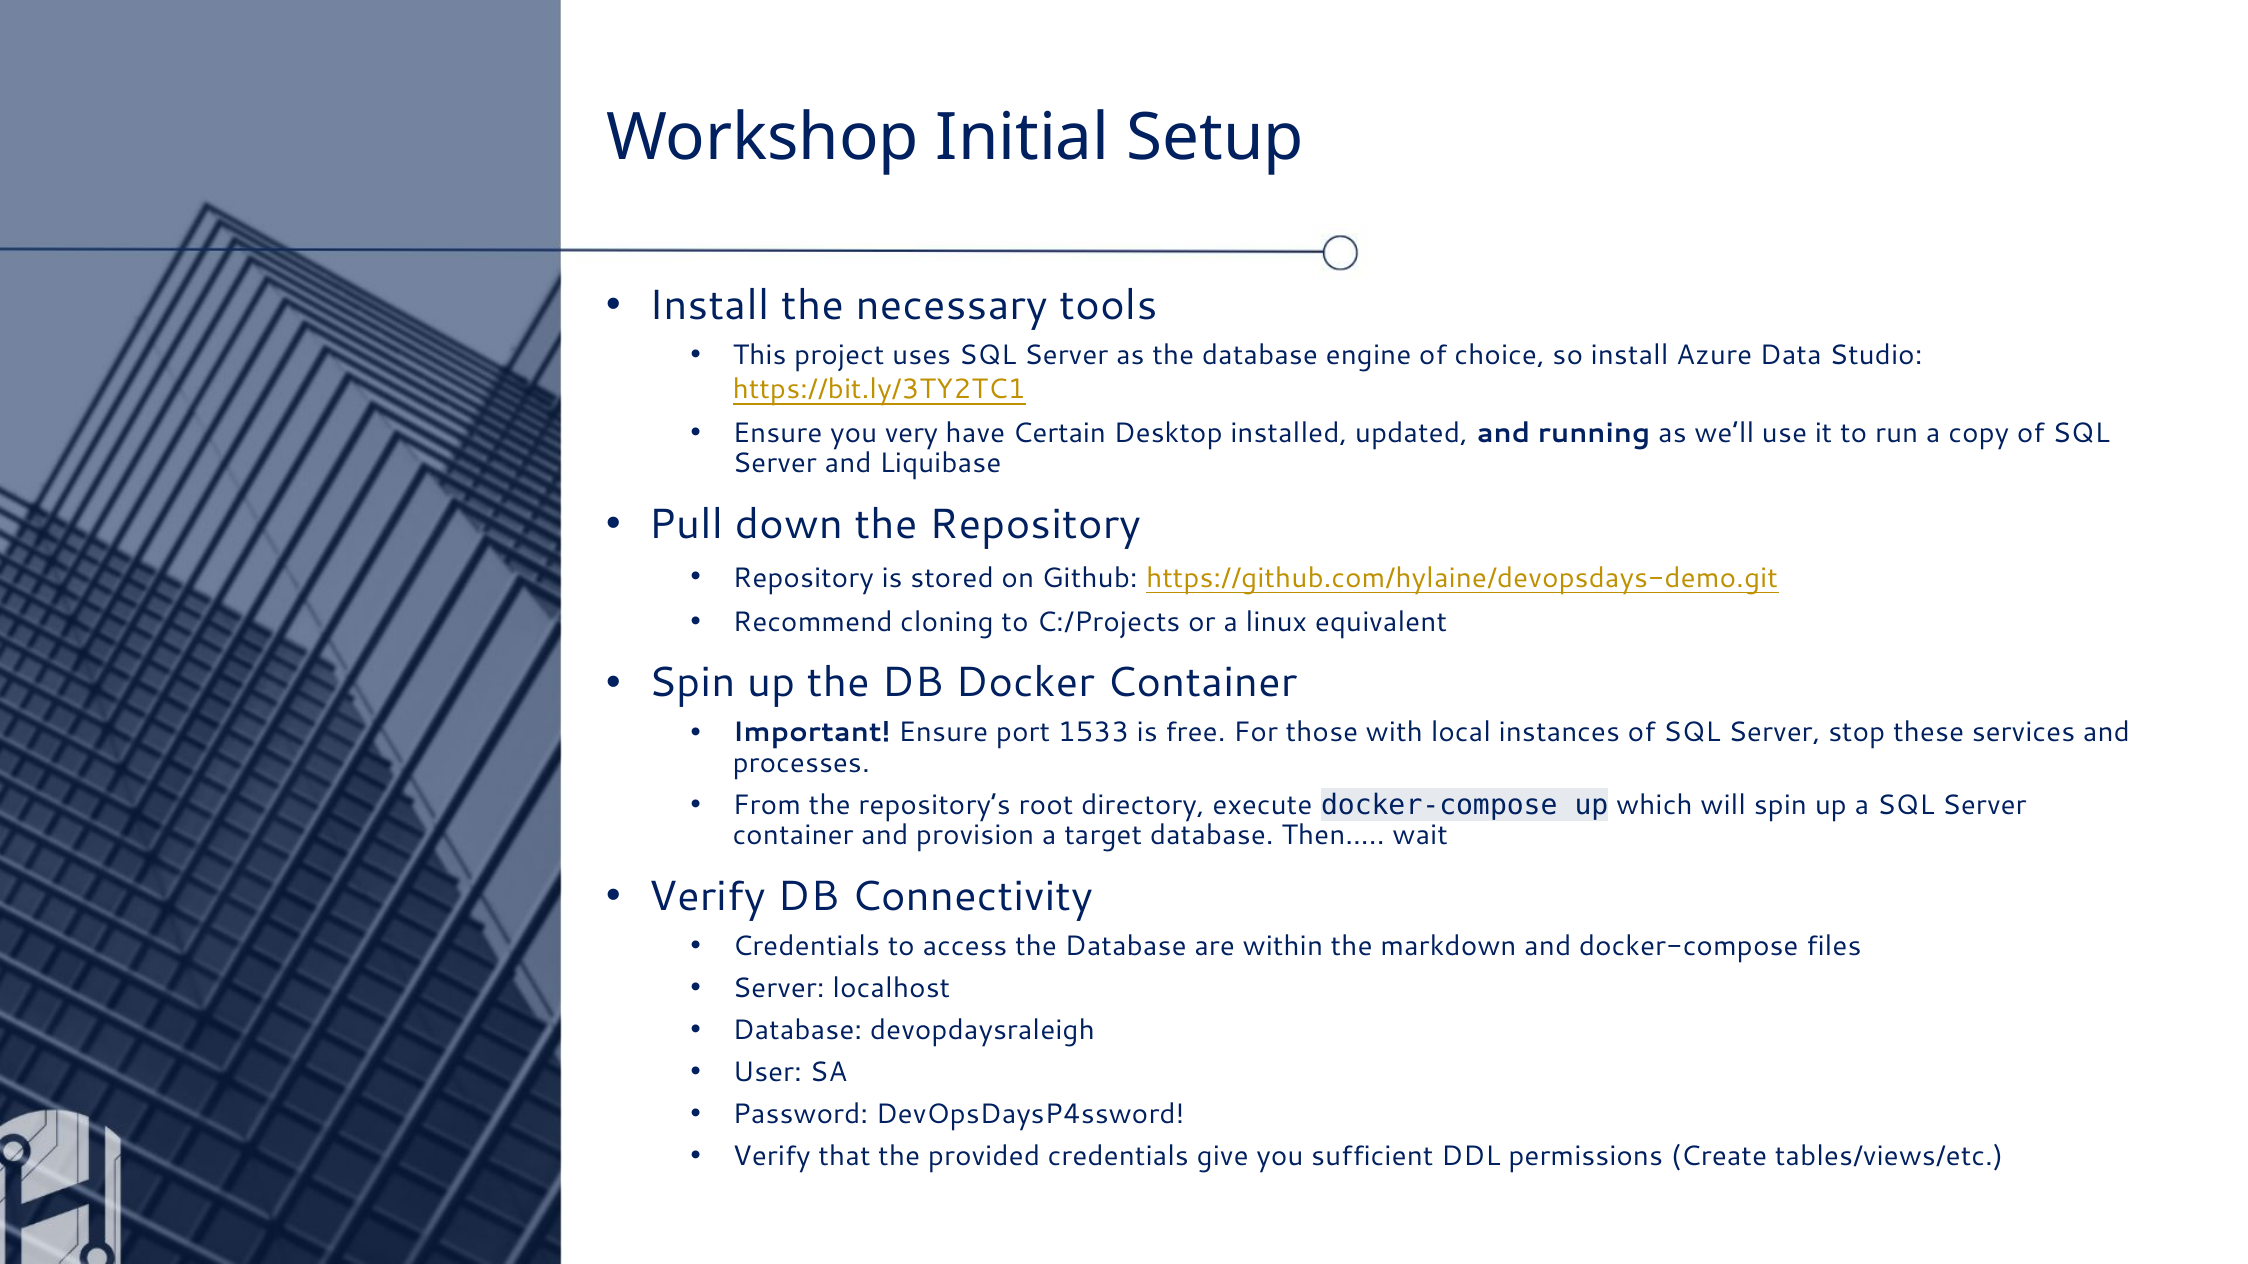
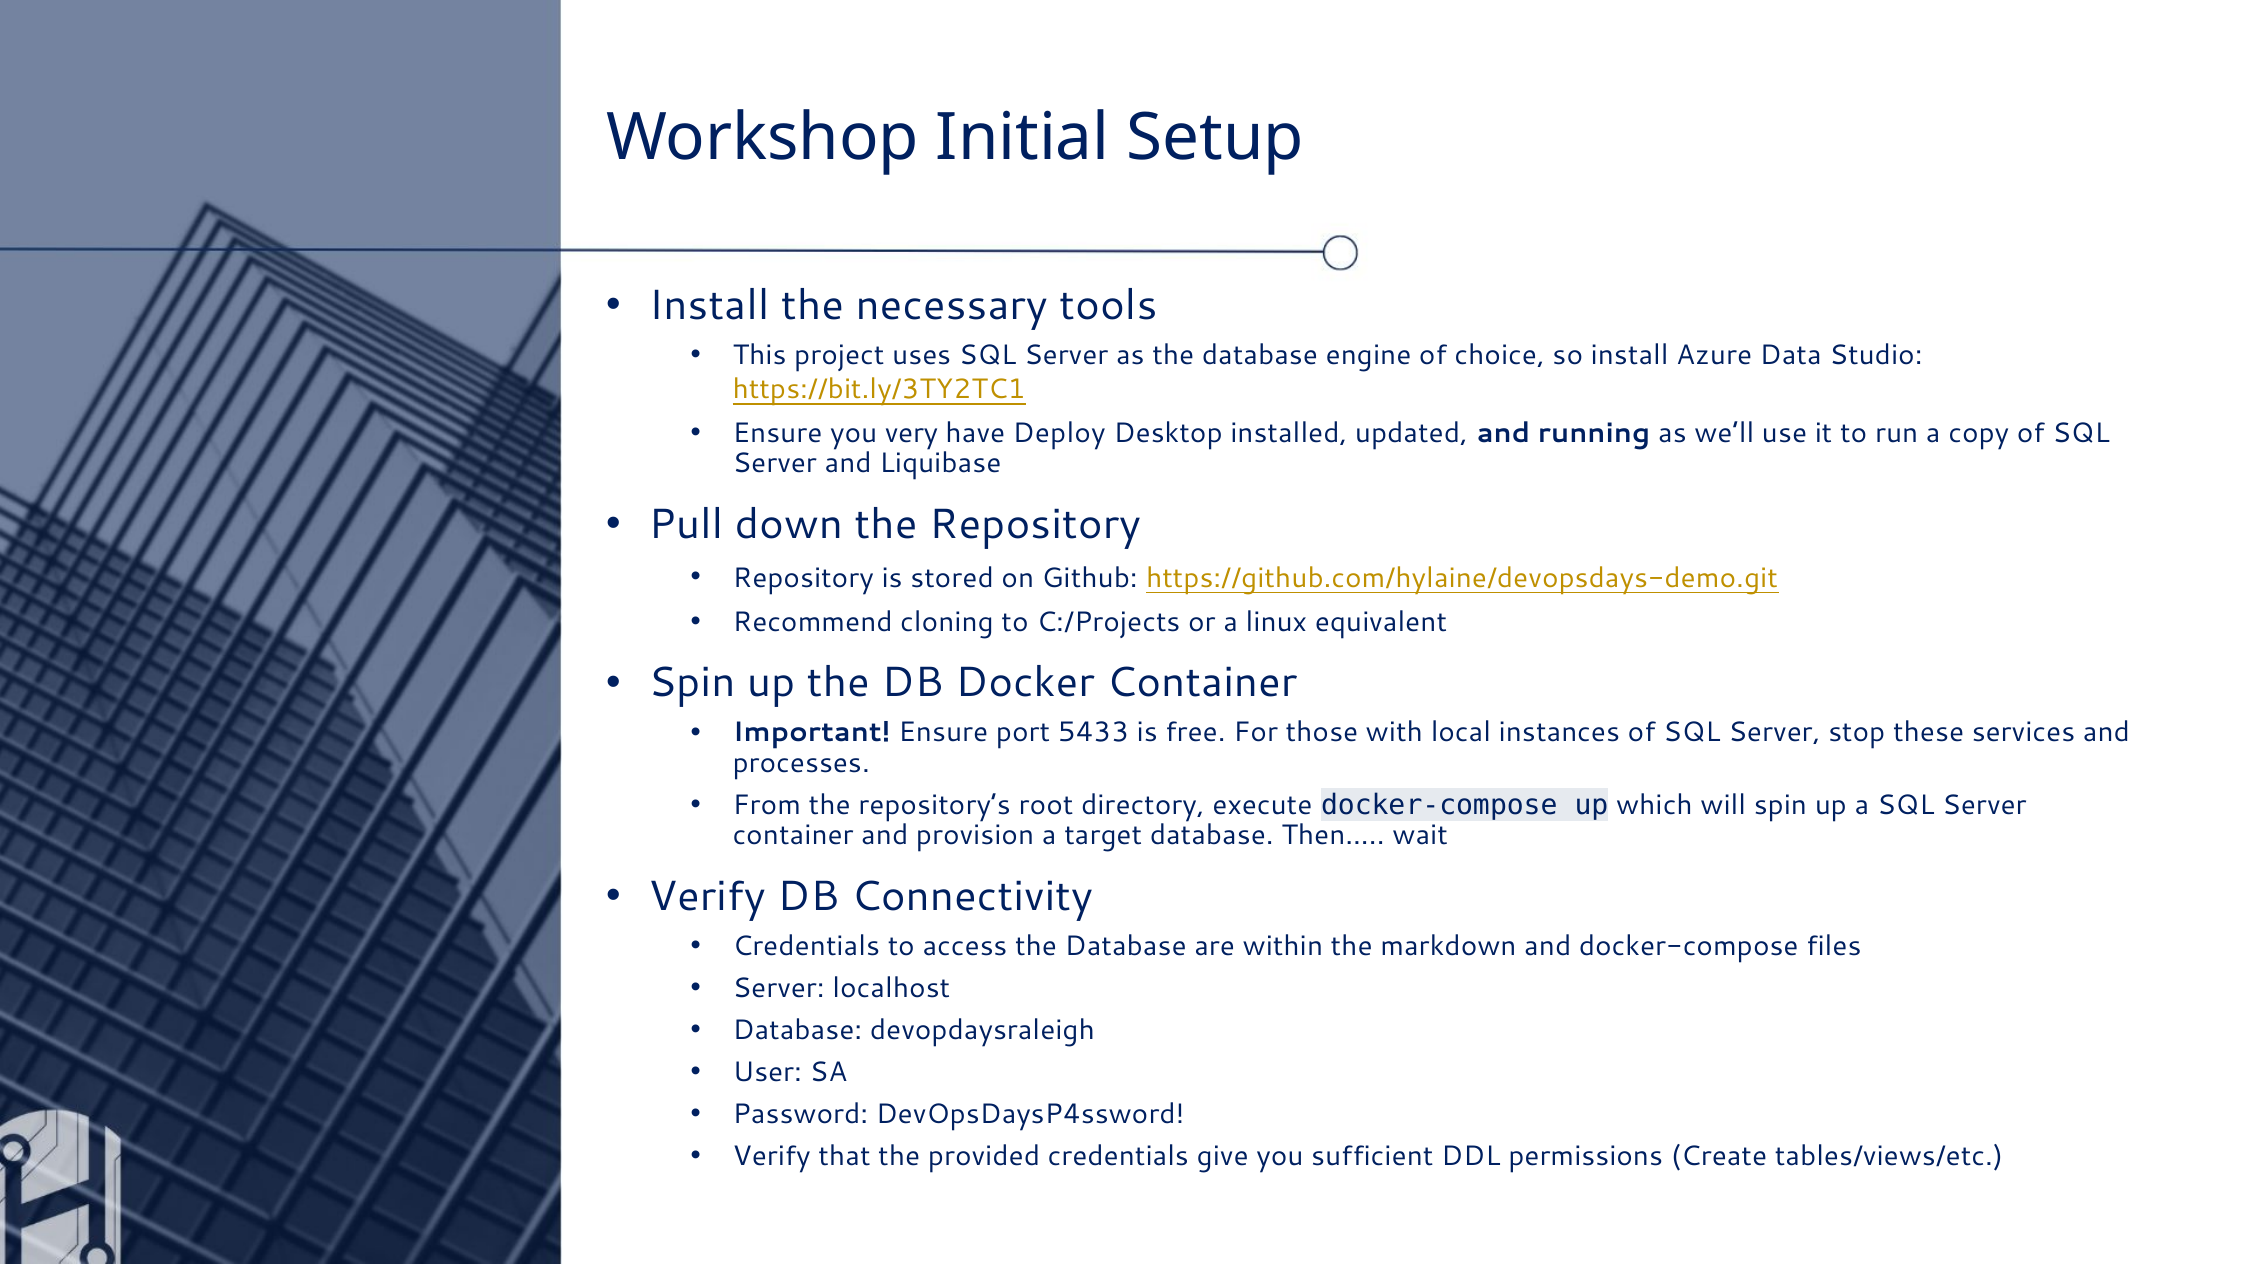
Certain: Certain -> Deploy
1533: 1533 -> 5433
